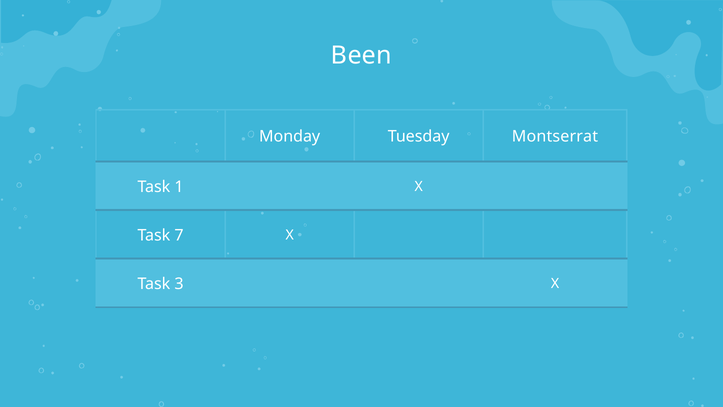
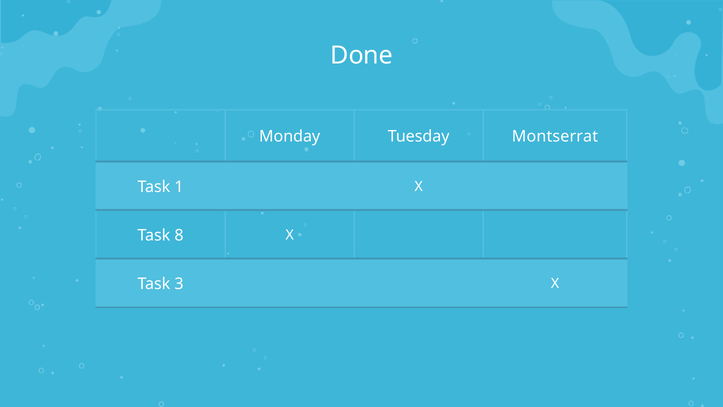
Been: Been -> Done
7: 7 -> 8
